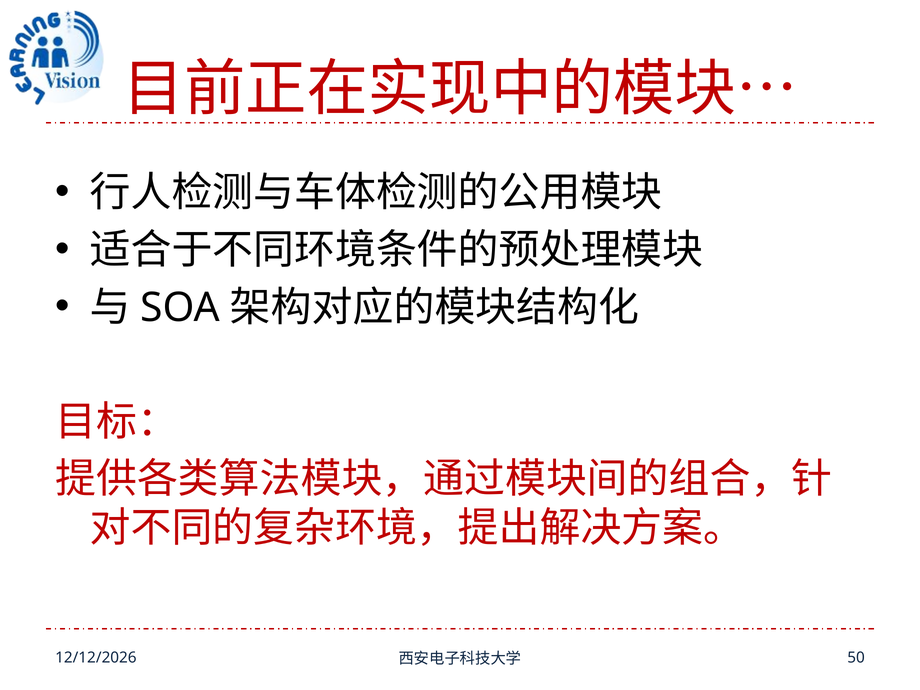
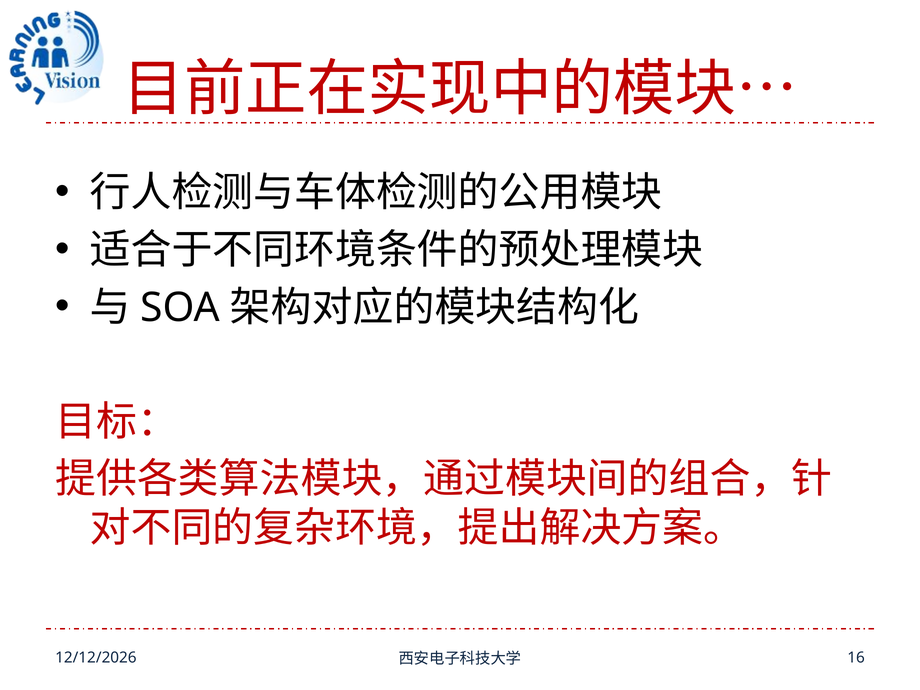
50: 50 -> 16
